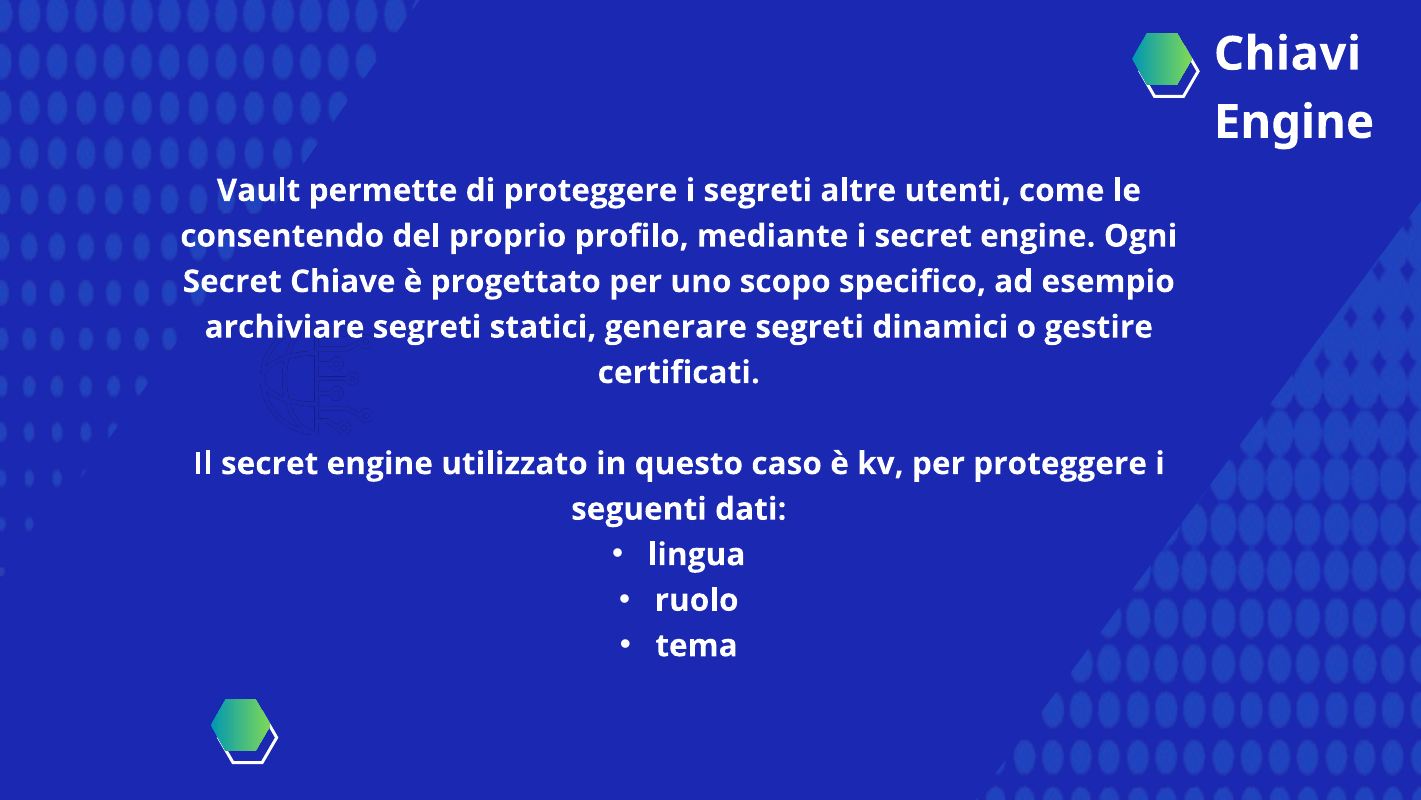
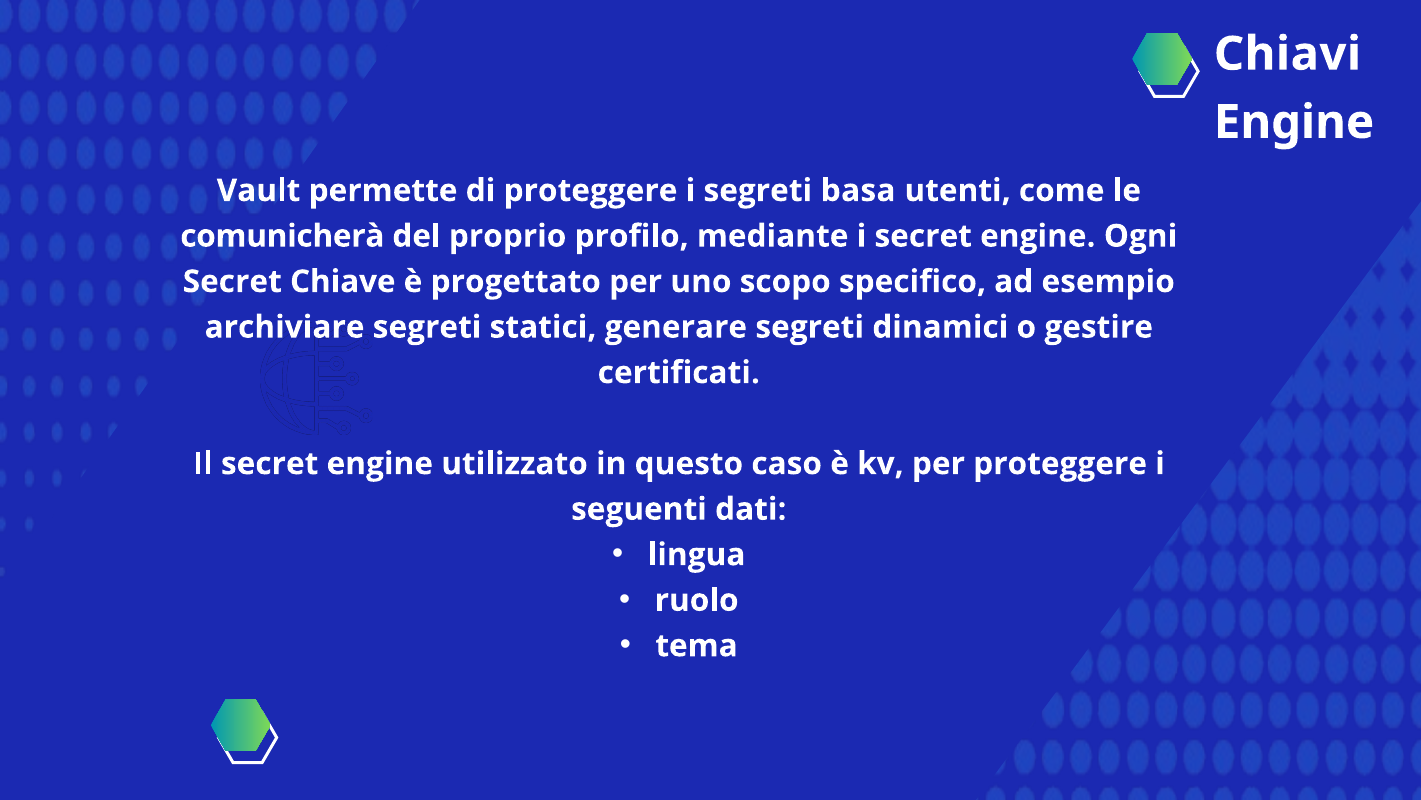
altre: altre -> basa
consentendo: consentendo -> comunicherà
